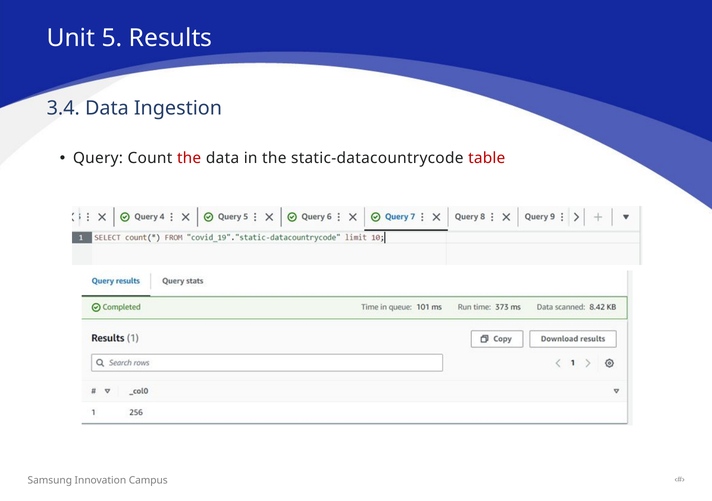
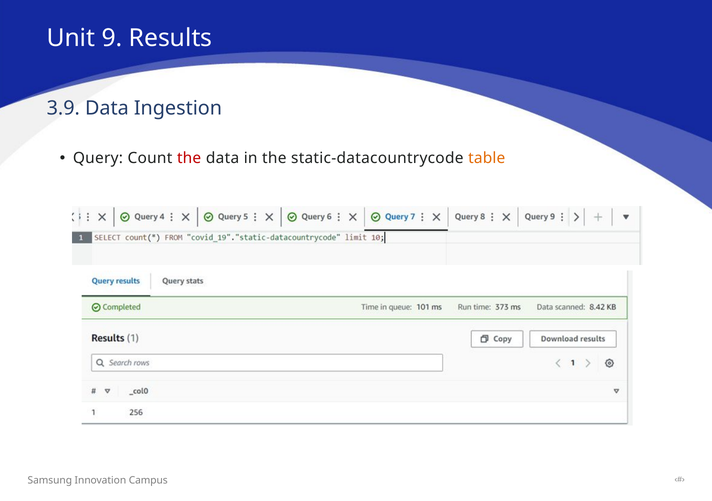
5: 5 -> 9
3.4: 3.4 -> 3.9
table colour: red -> orange
